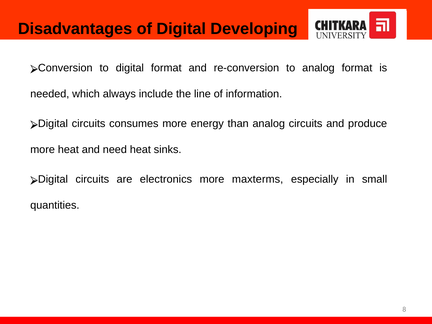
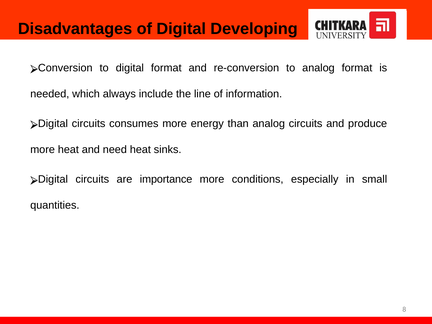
electronics: electronics -> importance
maxterms: maxterms -> conditions
